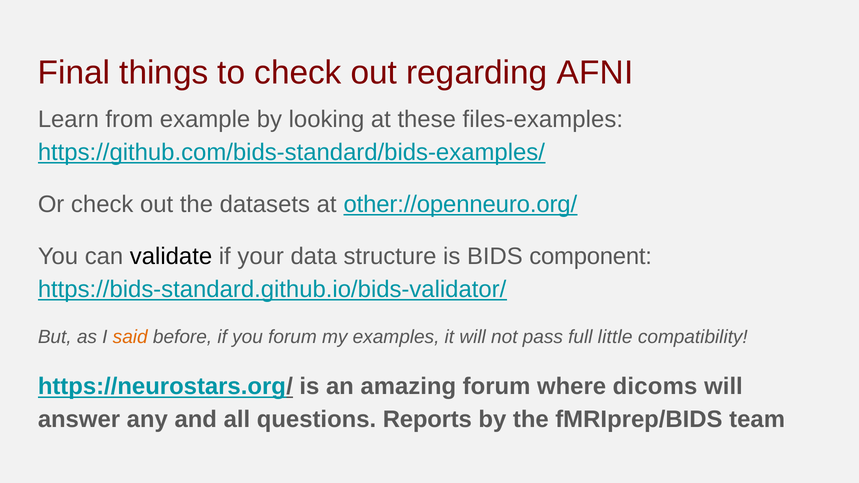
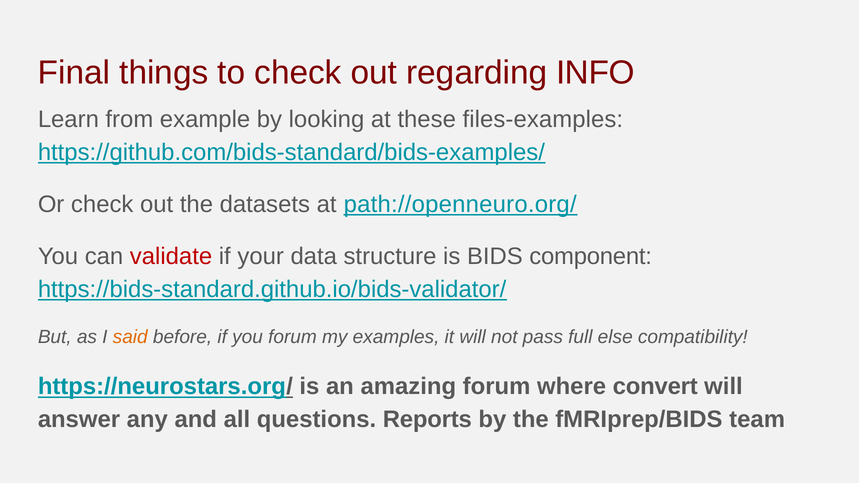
AFNI: AFNI -> INFO
other://openneuro.org/: other://openneuro.org/ -> path://openneuro.org/
validate colour: black -> red
little: little -> else
dicoms: dicoms -> convert
